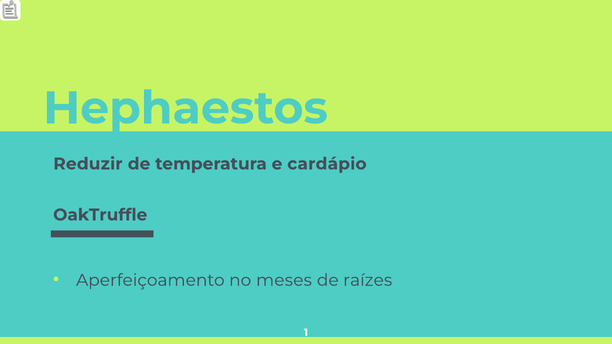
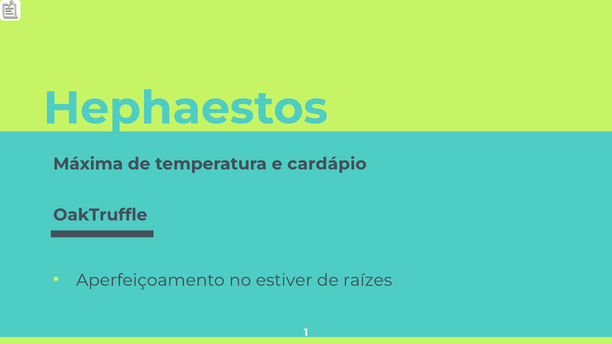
Reduzir: Reduzir -> Máxima
meses: meses -> estiver
